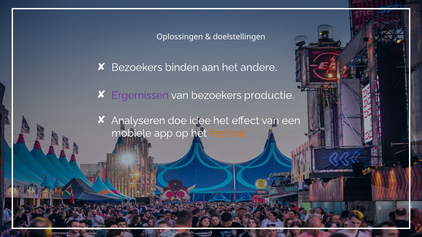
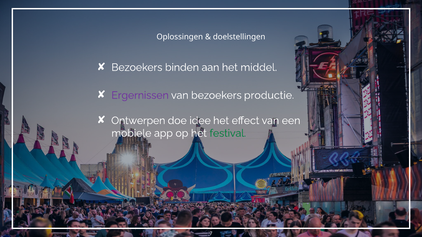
andere: andere -> middel
Analyseren: Analyseren -> Ontwerpen
festival colour: orange -> green
